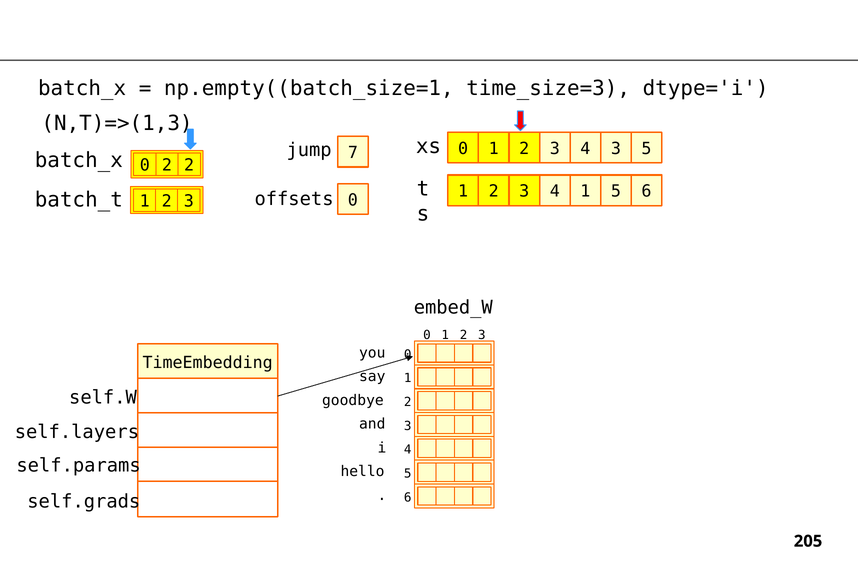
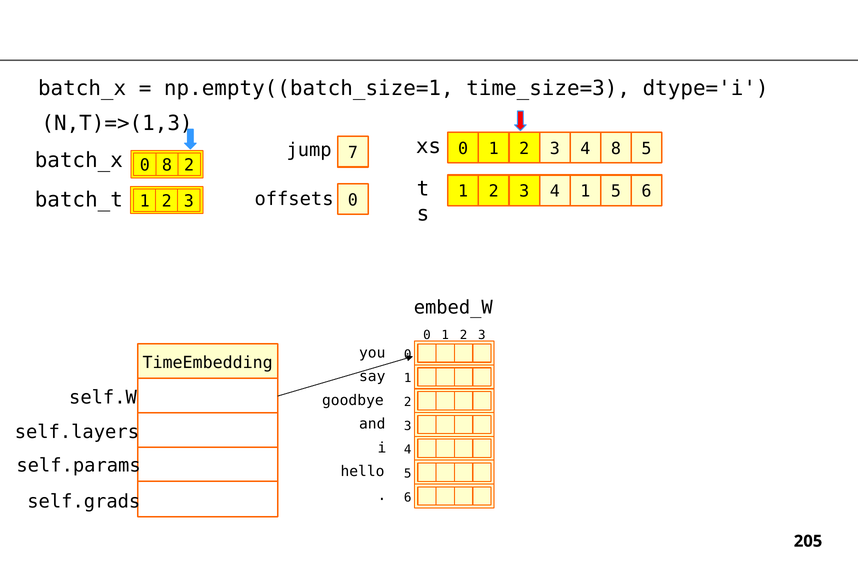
4 3: 3 -> 8
0 2: 2 -> 8
